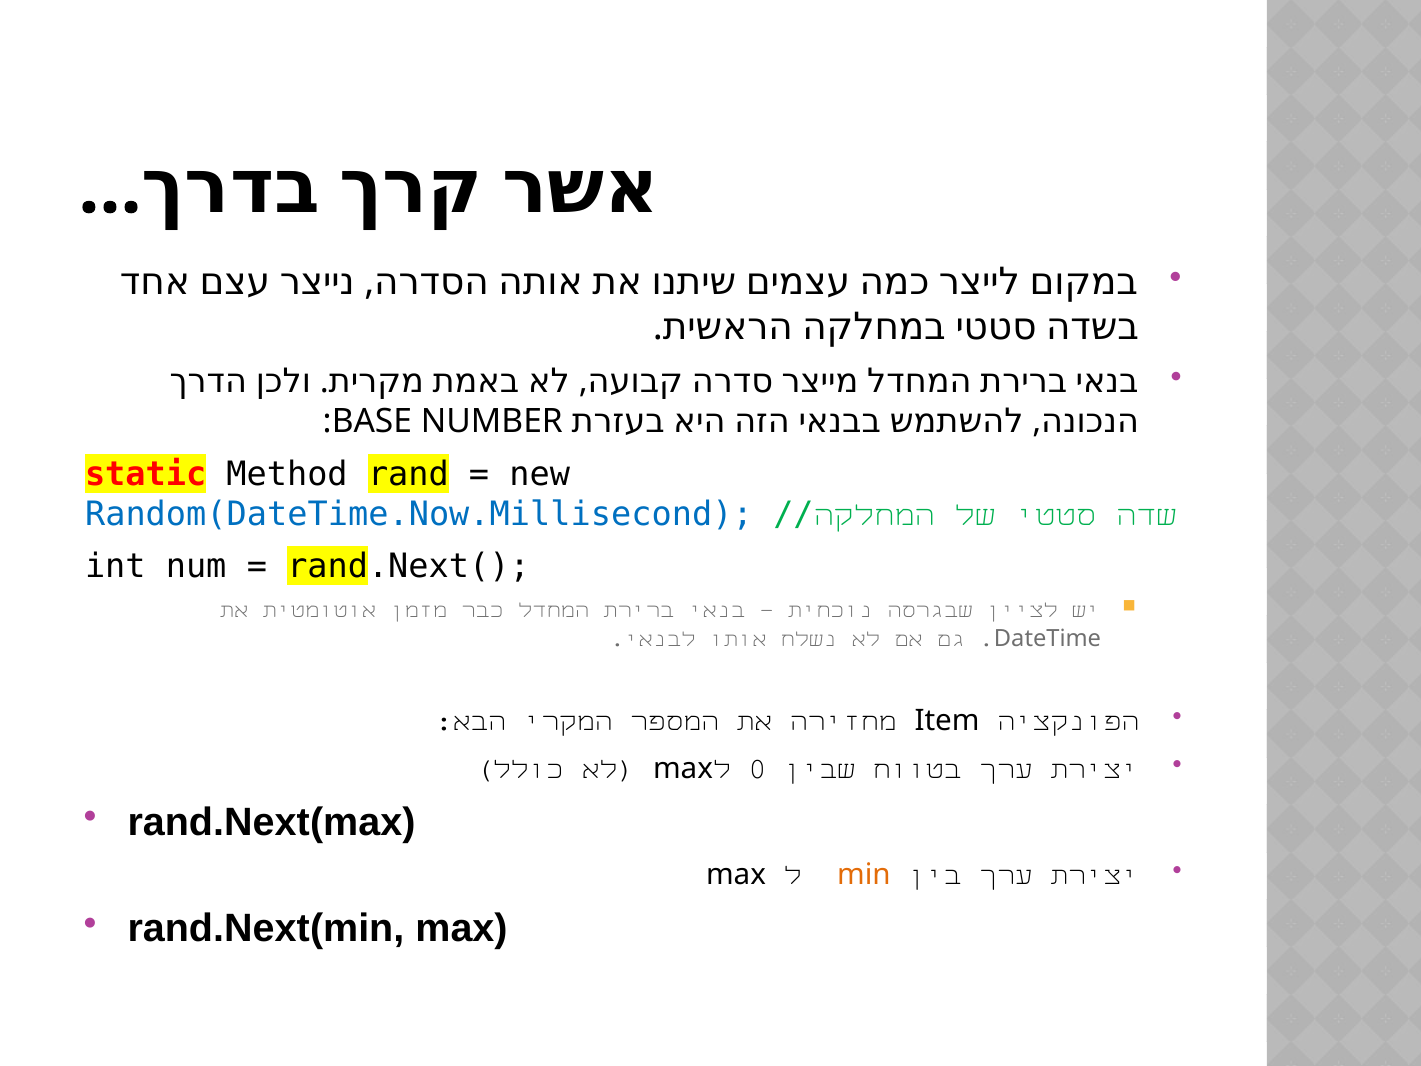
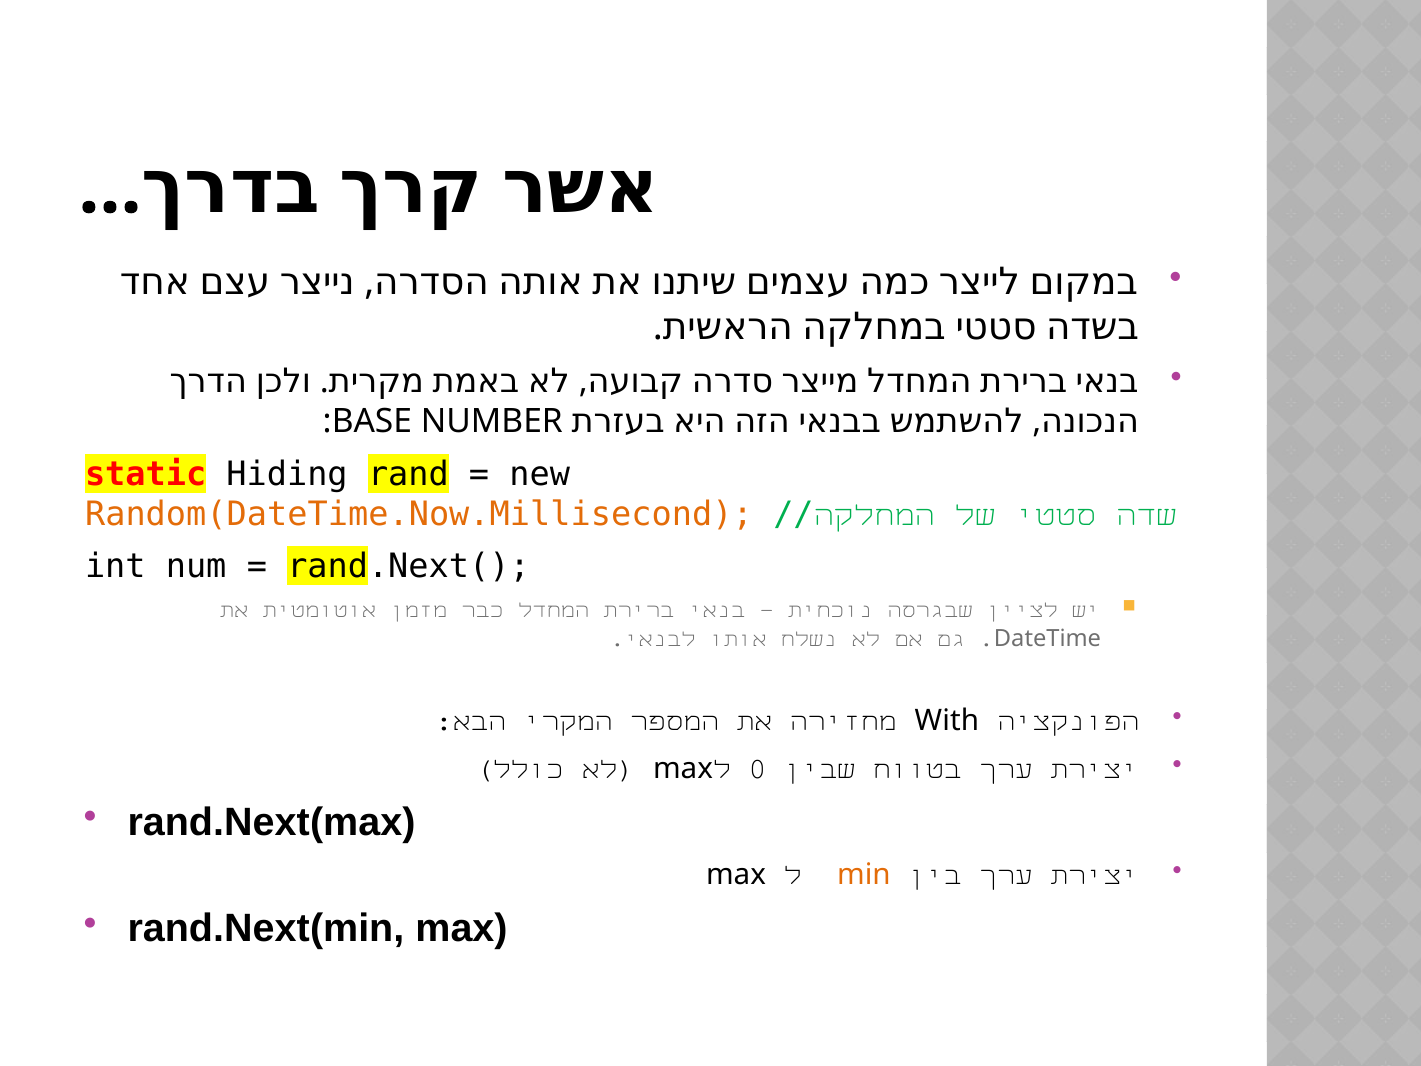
Method: Method -> Hiding
Random(DateTime.Now.Millisecond colour: blue -> orange
Item: Item -> With
